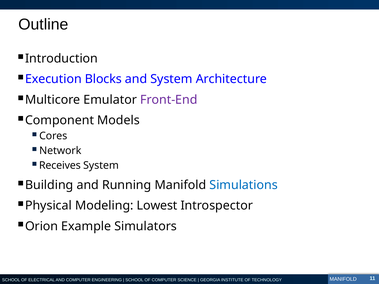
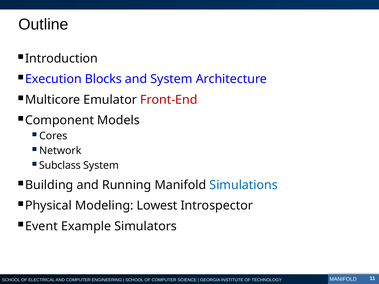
Front-End colour: purple -> red
Receives: Receives -> Subclass
Orion: Orion -> Event
